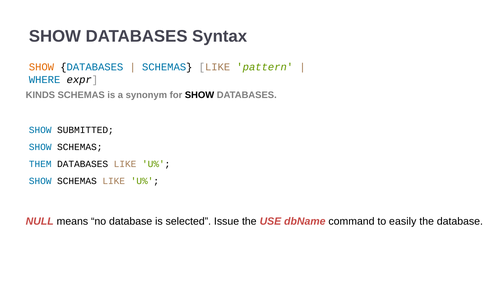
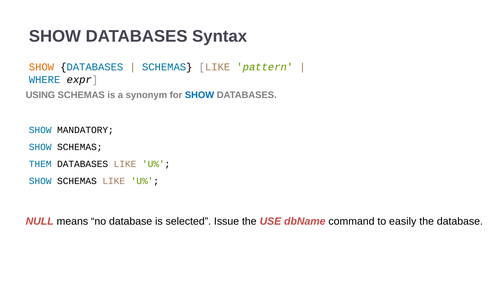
KINDS: KINDS -> USING
SHOW at (200, 95) colour: black -> blue
SUBMITTED: SUBMITTED -> MANDATORY
